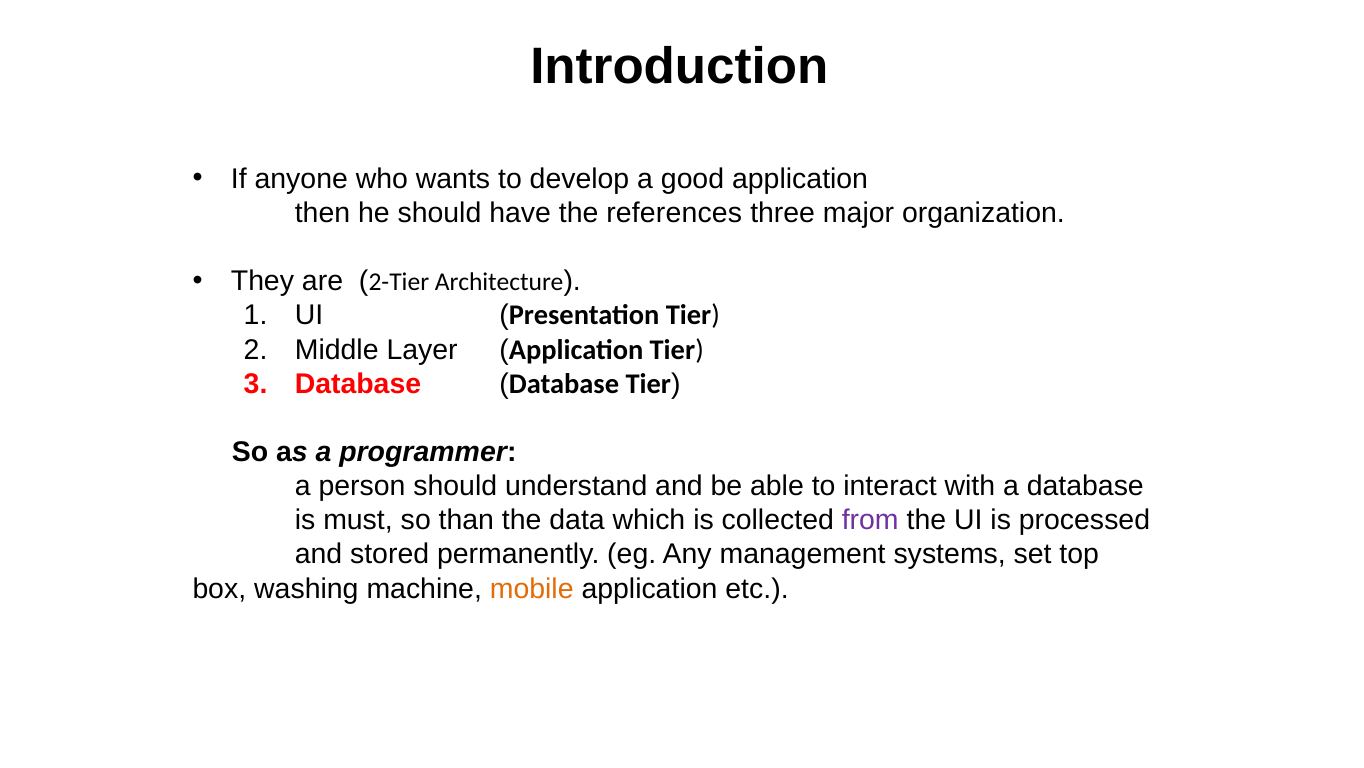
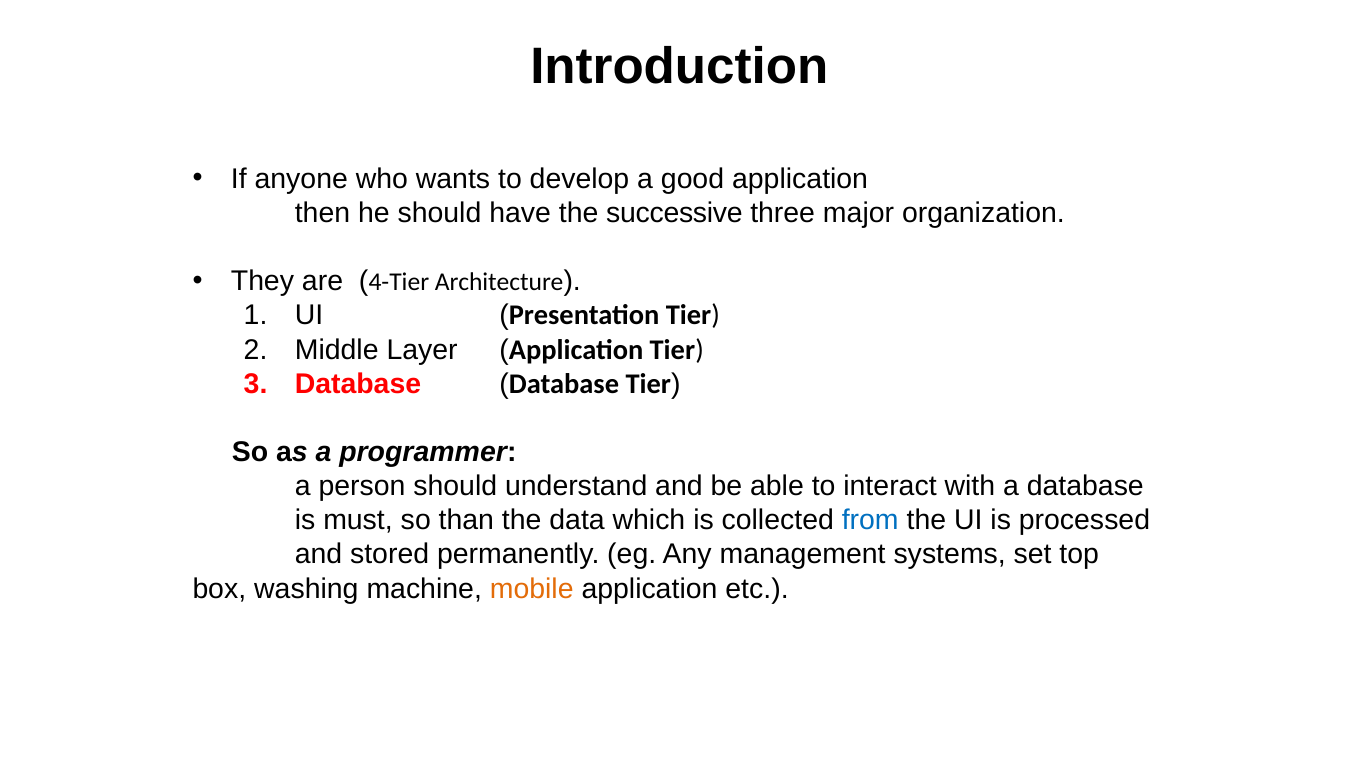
references: references -> successive
2-Tier: 2-Tier -> 4-Tier
from colour: purple -> blue
